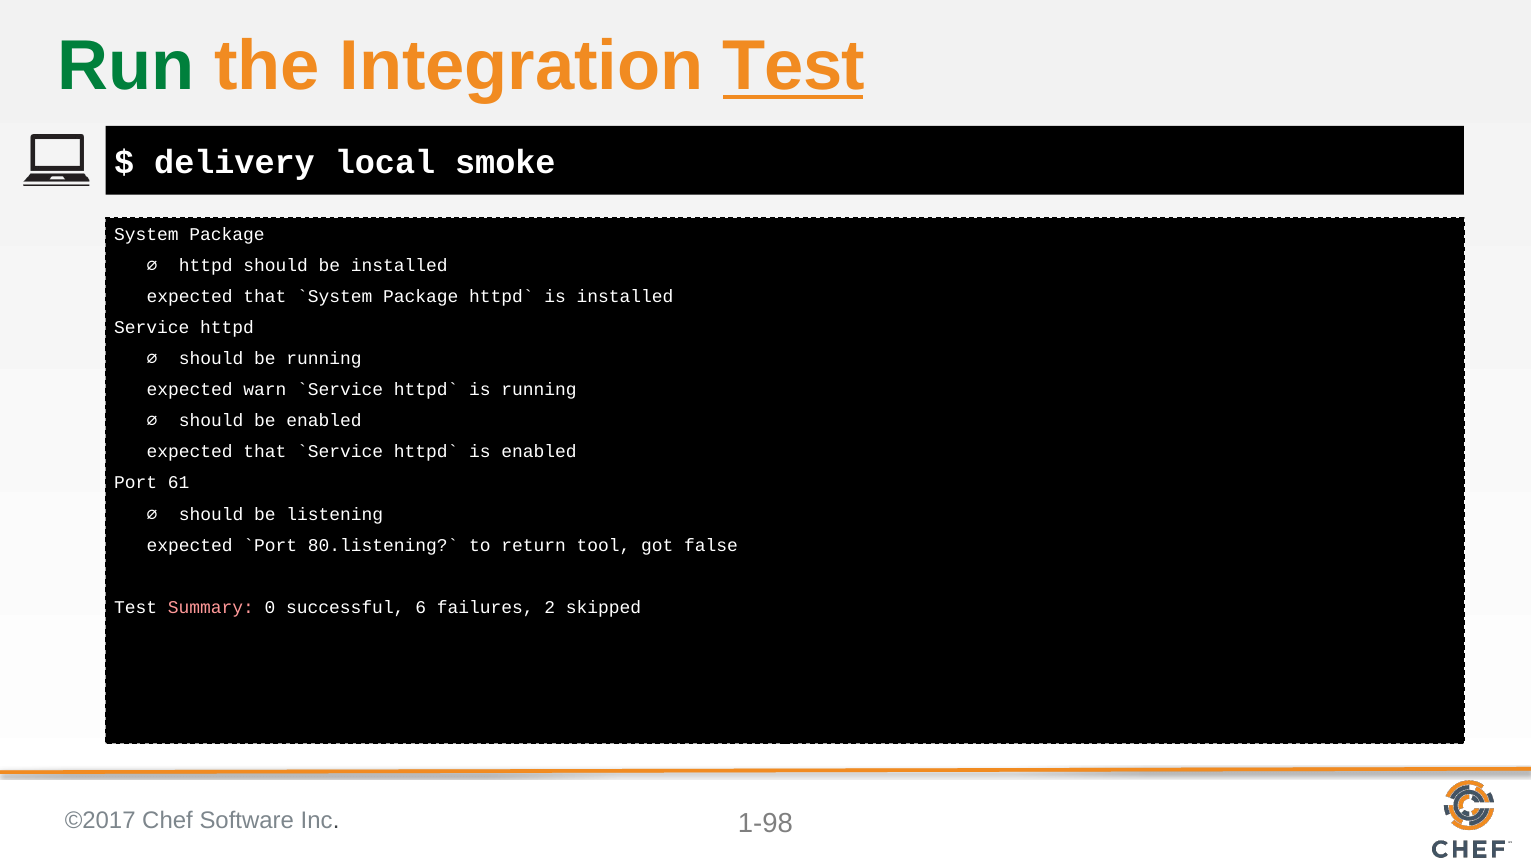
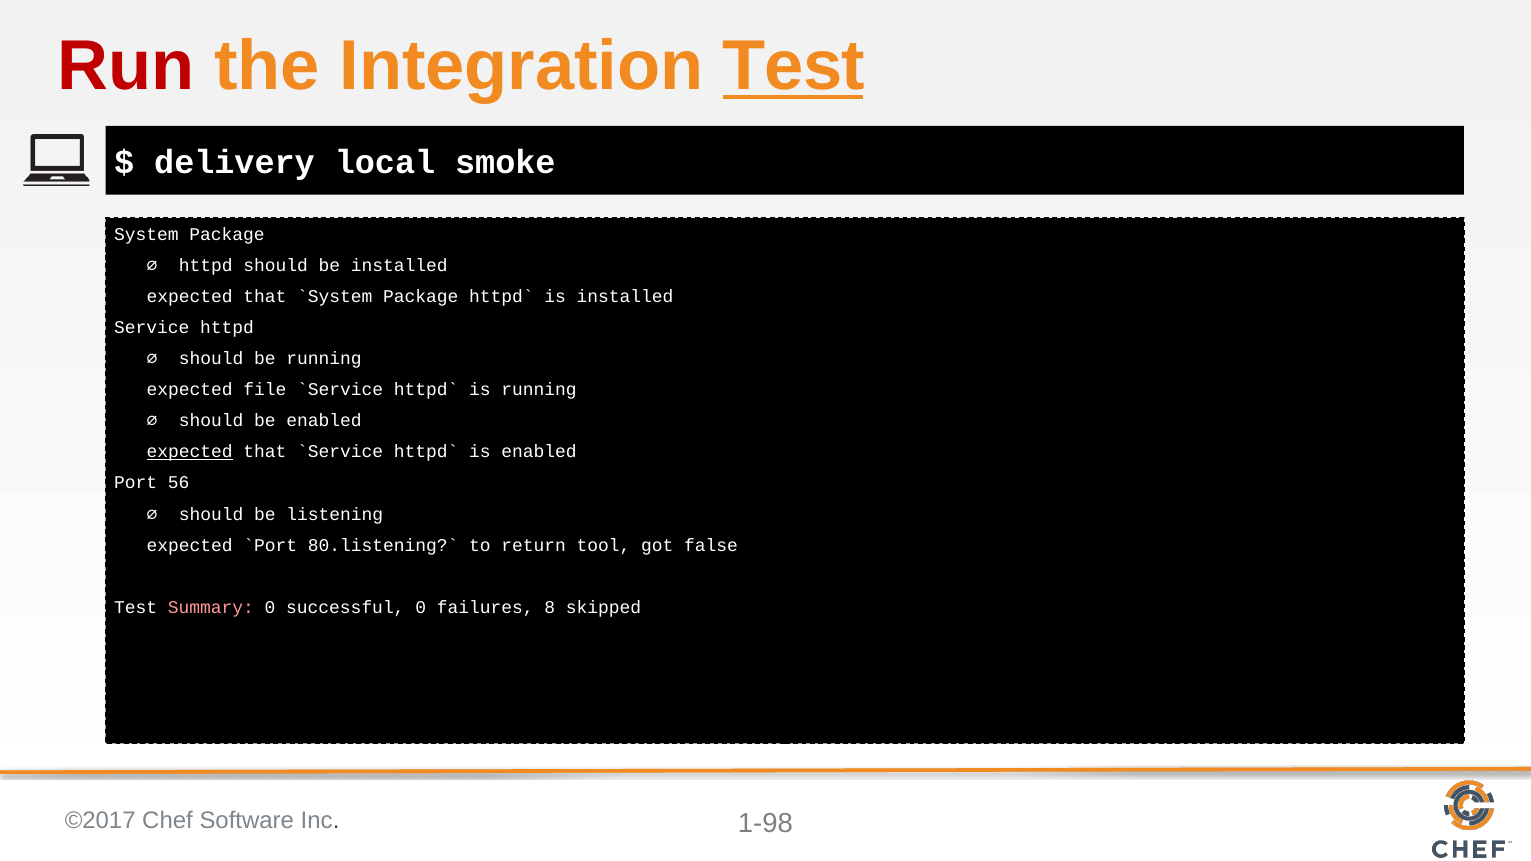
Run colour: green -> red
warn: warn -> file
expected at (190, 452) underline: none -> present
61: 61 -> 56
successful 6: 6 -> 0
2: 2 -> 8
